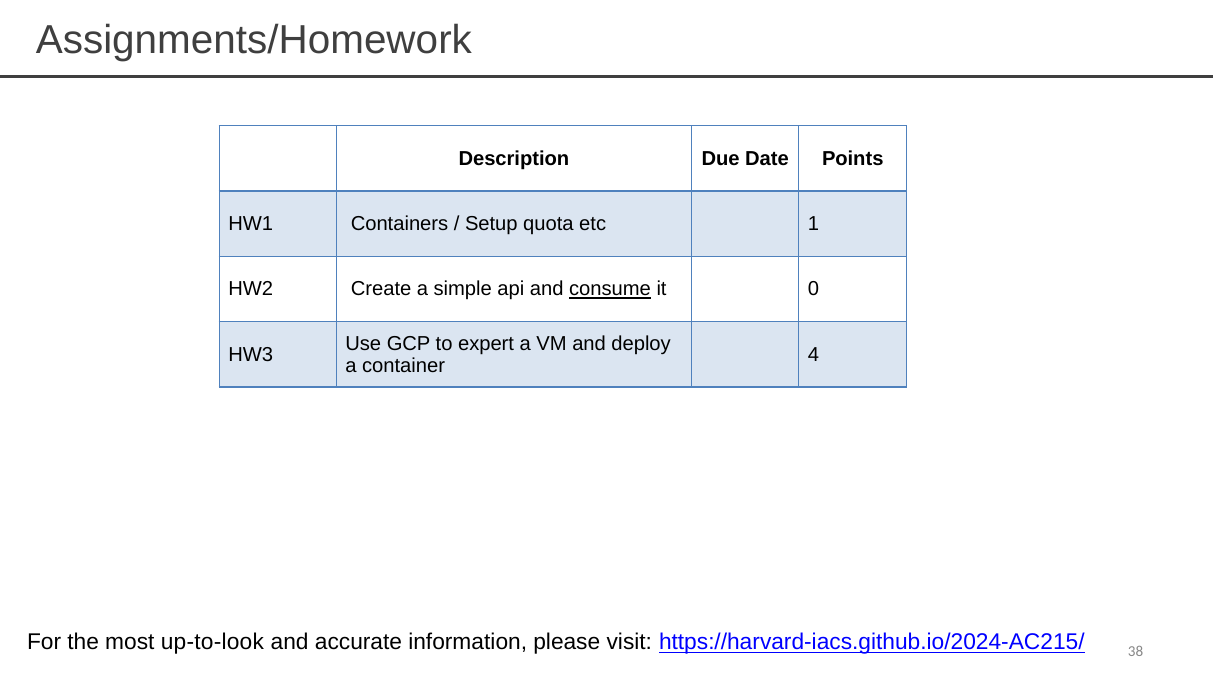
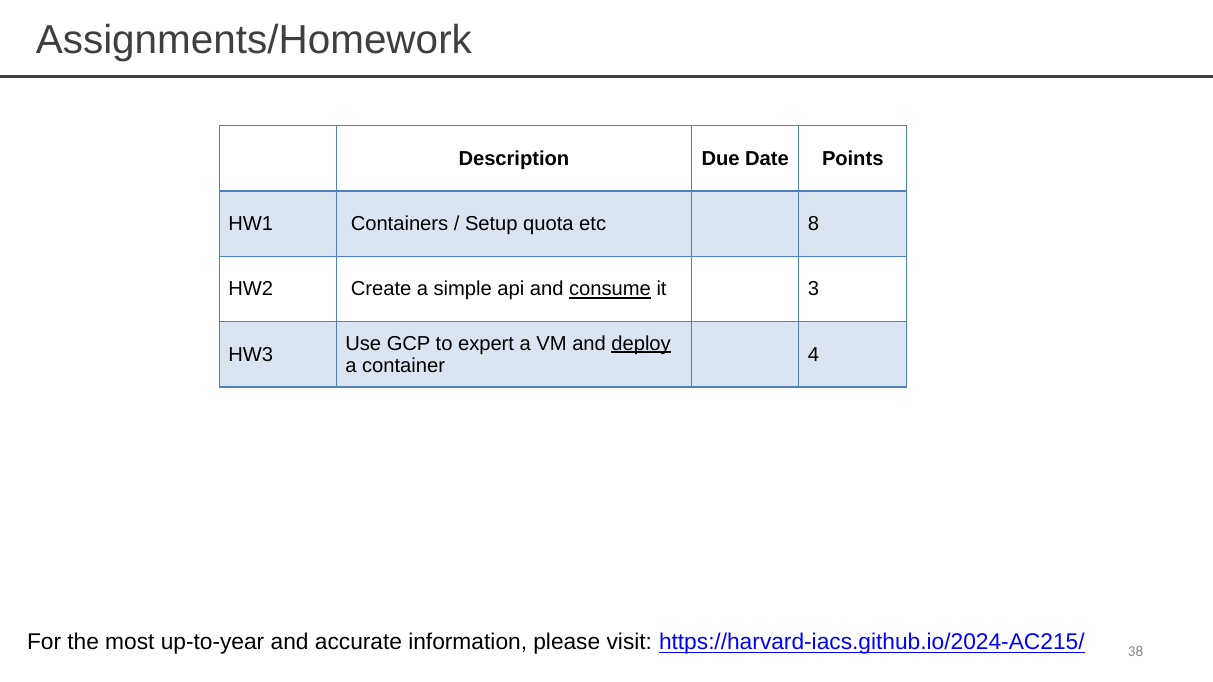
1: 1 -> 8
0: 0 -> 3
deploy underline: none -> present
up-to-look: up-to-look -> up-to-year
